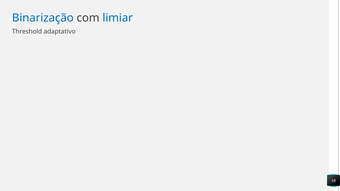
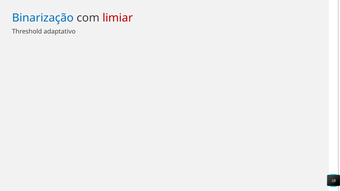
limiar colour: blue -> red
